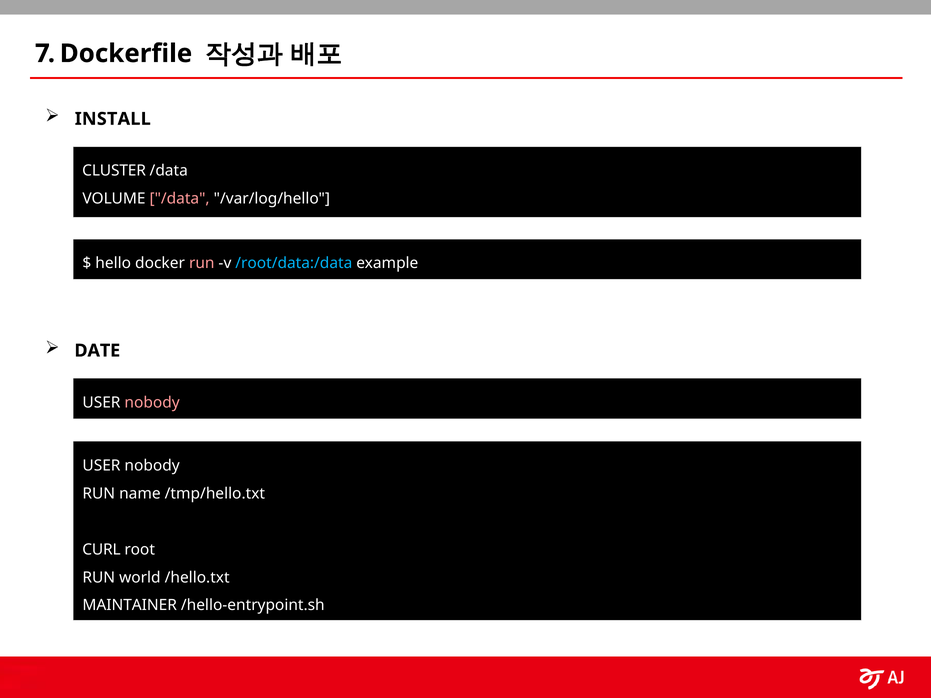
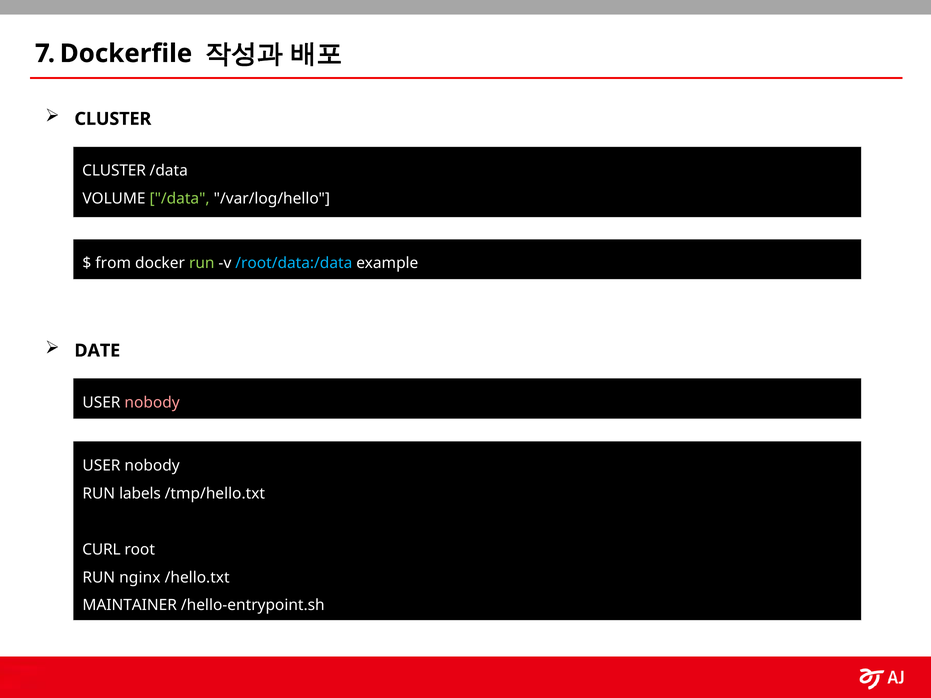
INSTALL at (113, 119): INSTALL -> CLUSTER
/data at (180, 199) colour: pink -> light green
hello: hello -> from
run at (202, 263) colour: pink -> light green
name: name -> labels
world: world -> nginx
